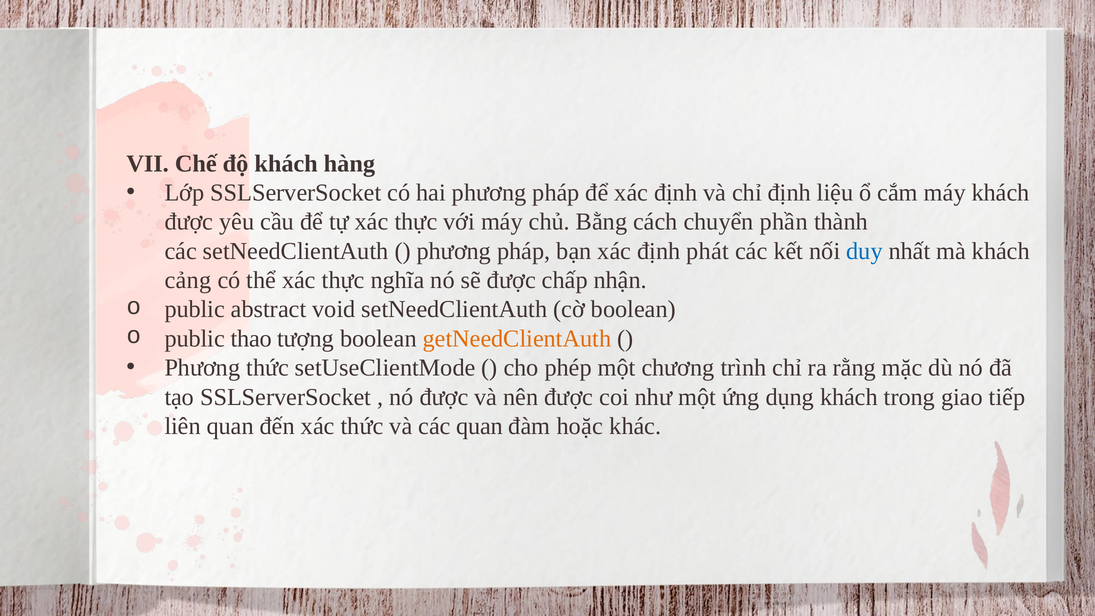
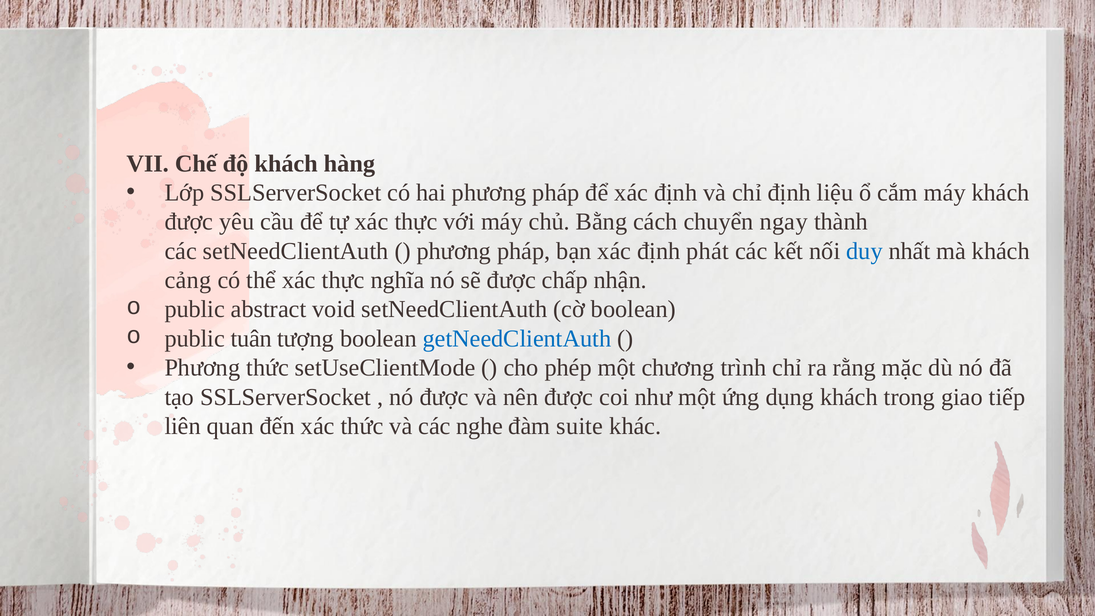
phần: phần -> ngay
thao: thao -> tuân
getNeedClientAuth colour: orange -> blue
các quan: quan -> nghe
hoặc: hoặc -> suite
